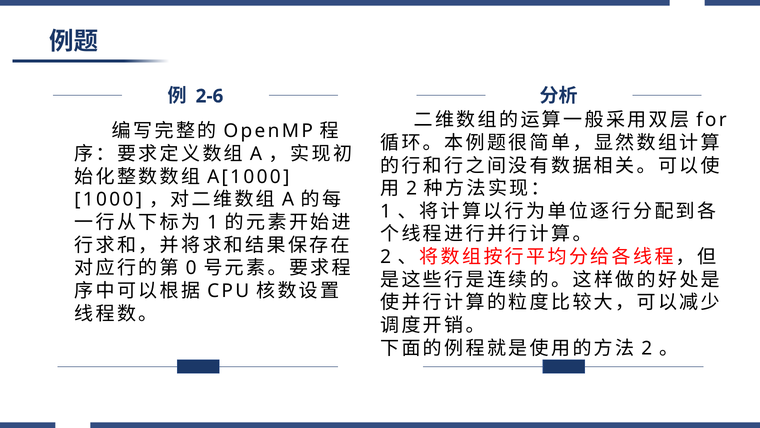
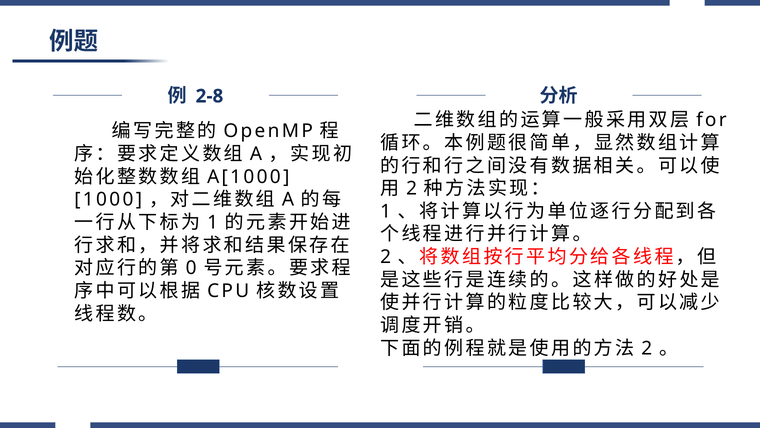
2-6: 2-6 -> 2-8
